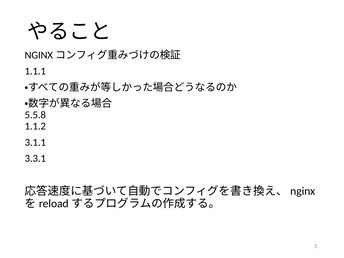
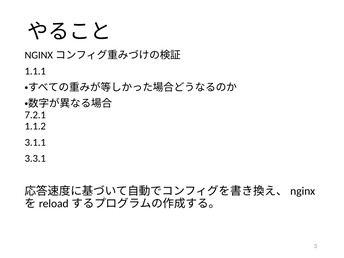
5.5.8: 5.5.8 -> 7.2.1
